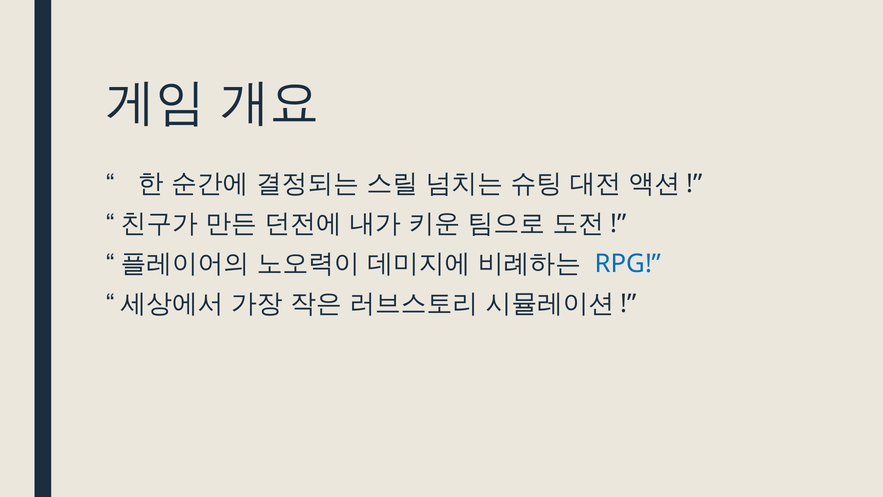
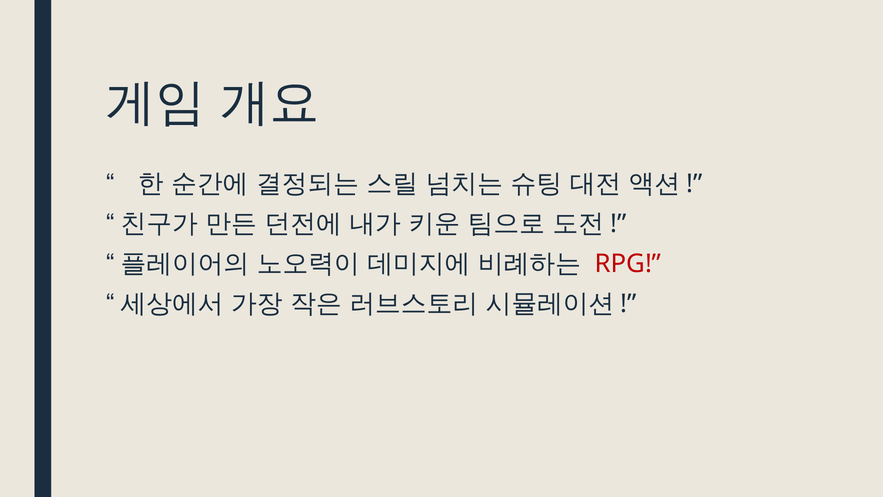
RPG colour: blue -> red
